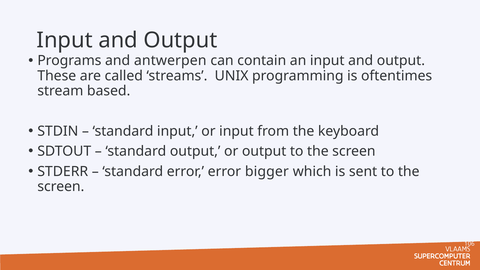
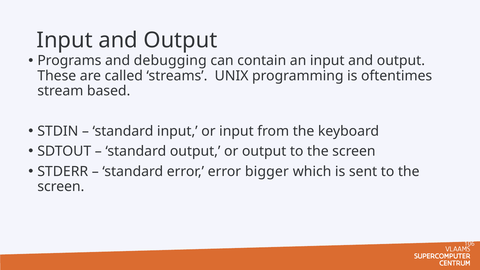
antwerpen: antwerpen -> debugging
